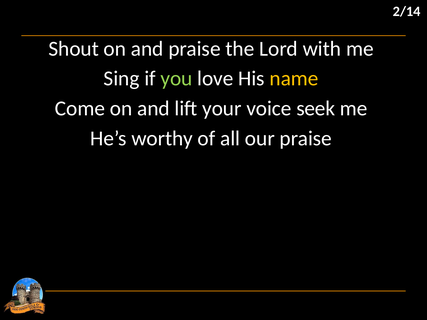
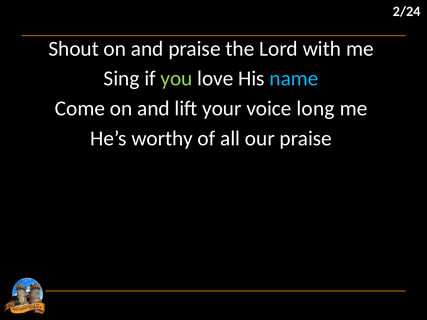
2/14: 2/14 -> 2/24
name colour: yellow -> light blue
seek: seek -> long
